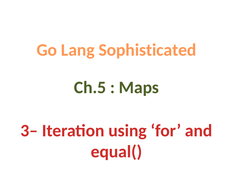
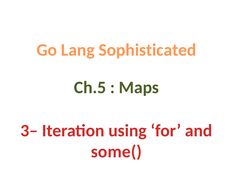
equal(: equal( -> some(
